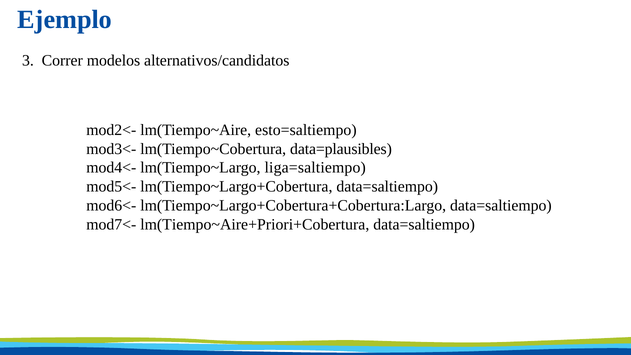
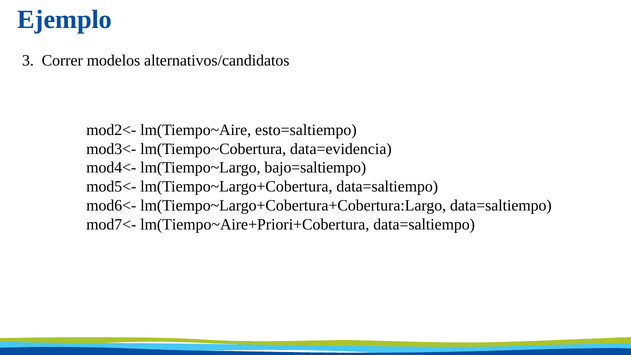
data=plausibles: data=plausibles -> data=evidencia
liga=saltiempo: liga=saltiempo -> bajo=saltiempo
